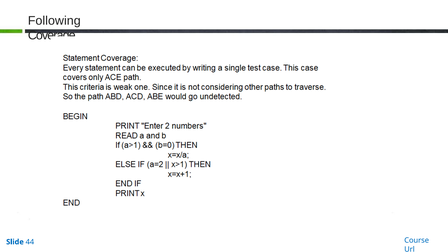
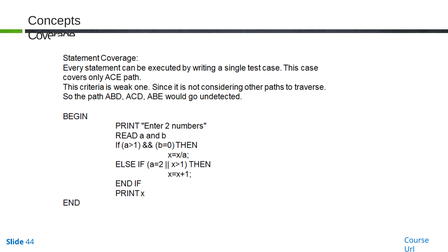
Following: Following -> Concepts
